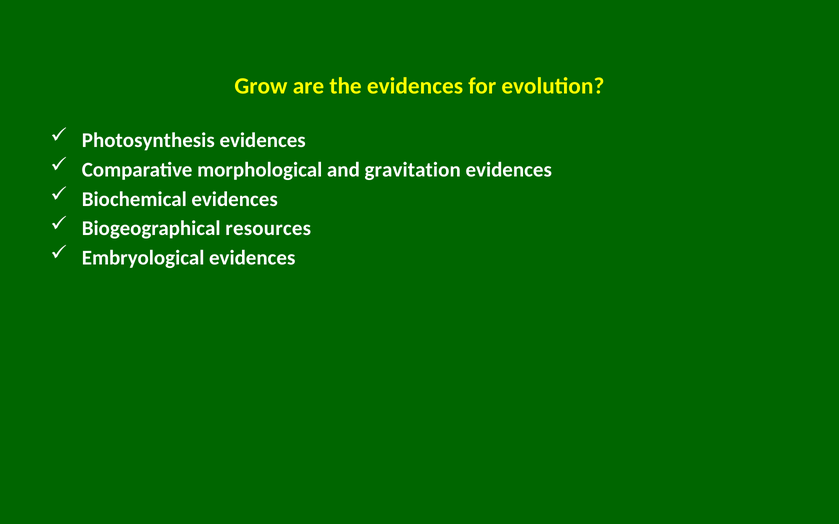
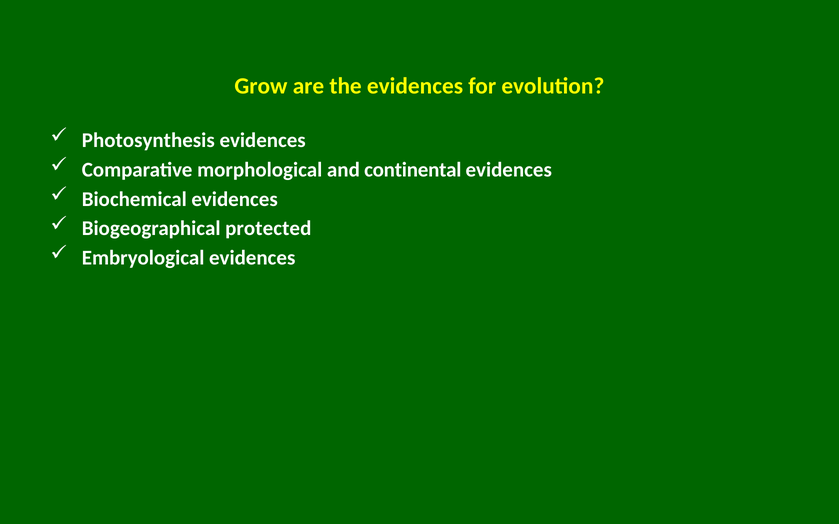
gravitation: gravitation -> continental
resources: resources -> protected
